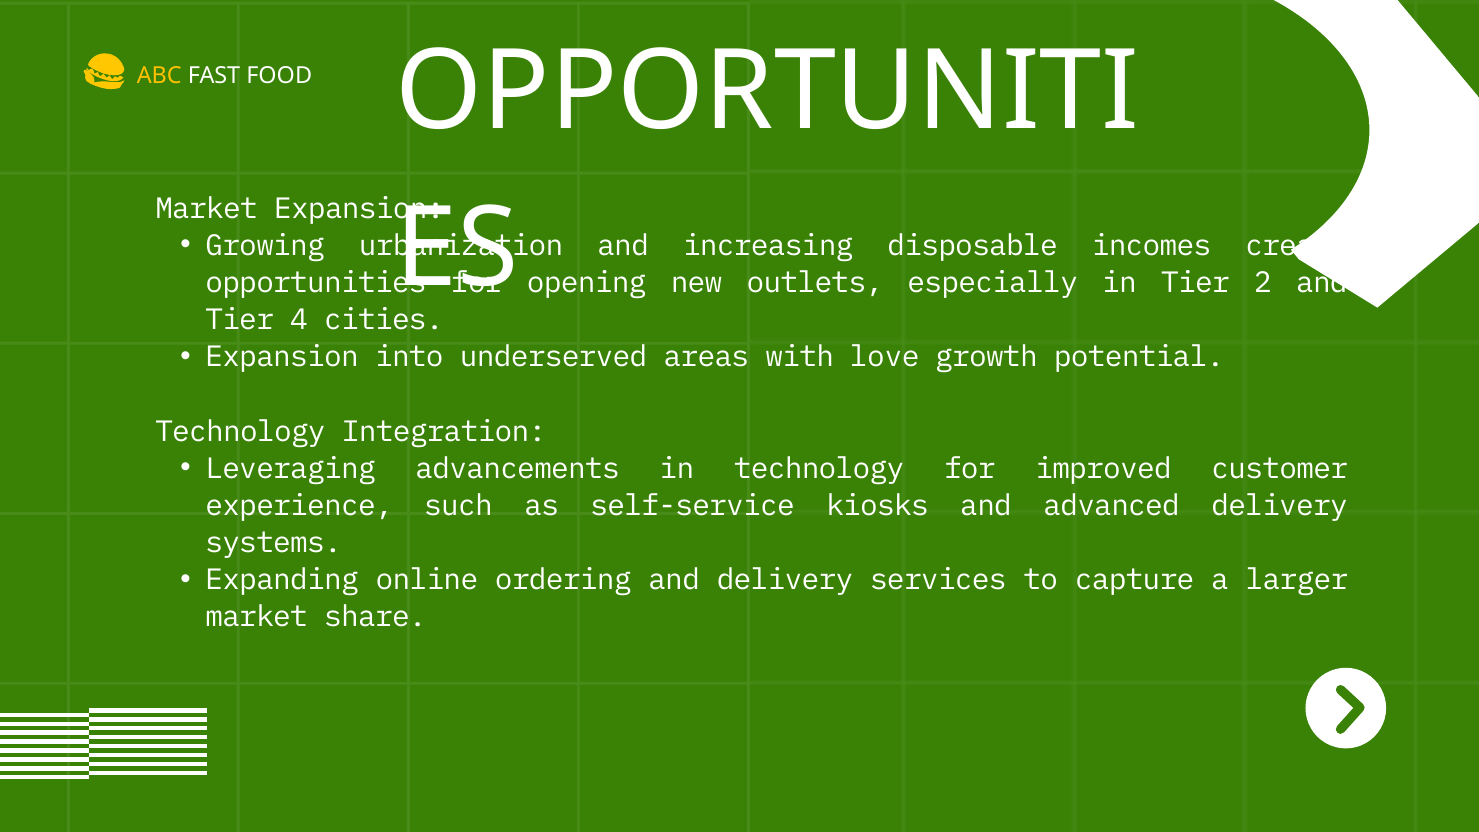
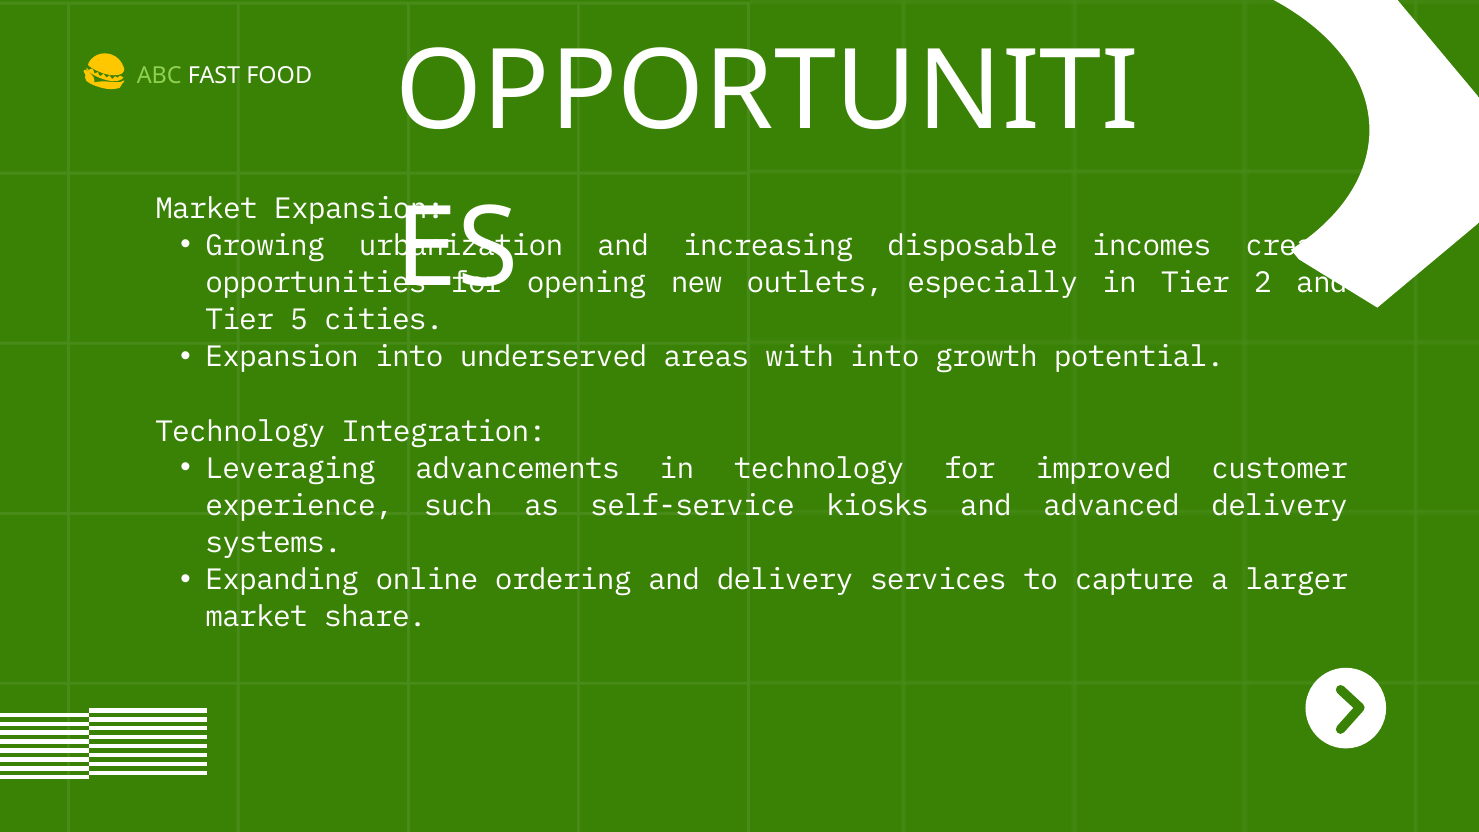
ABC colour: yellow -> light green
4: 4 -> 5
with love: love -> into
